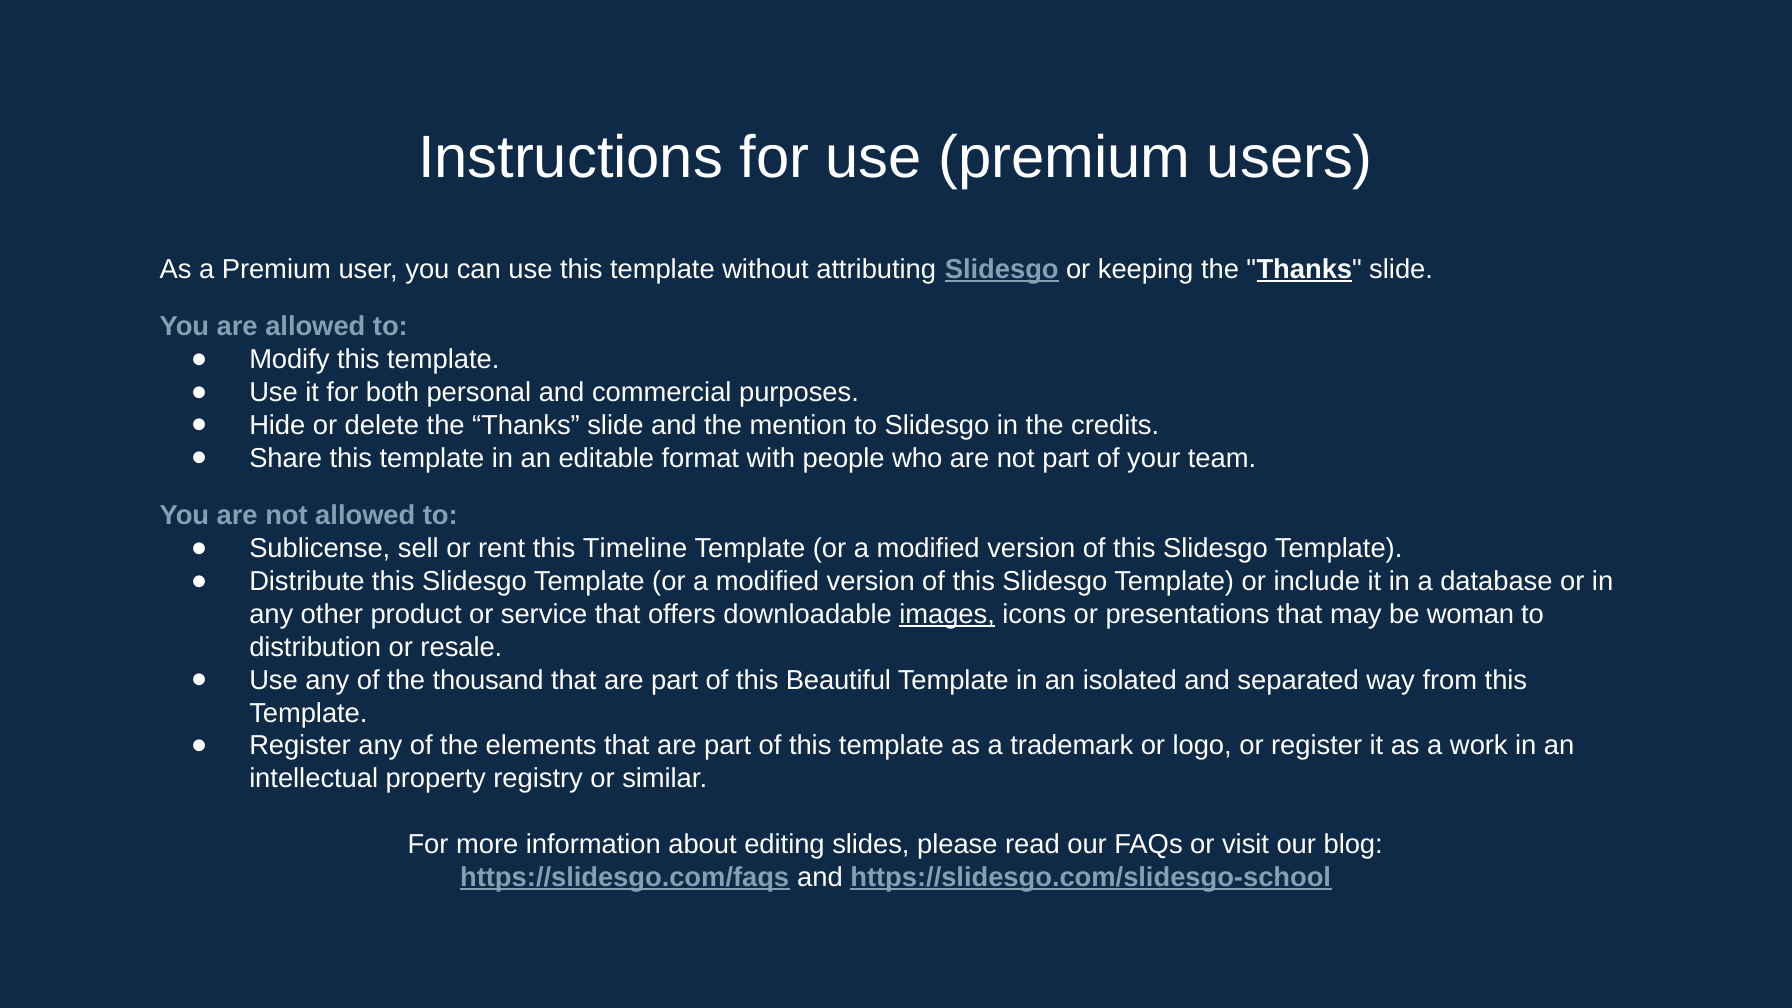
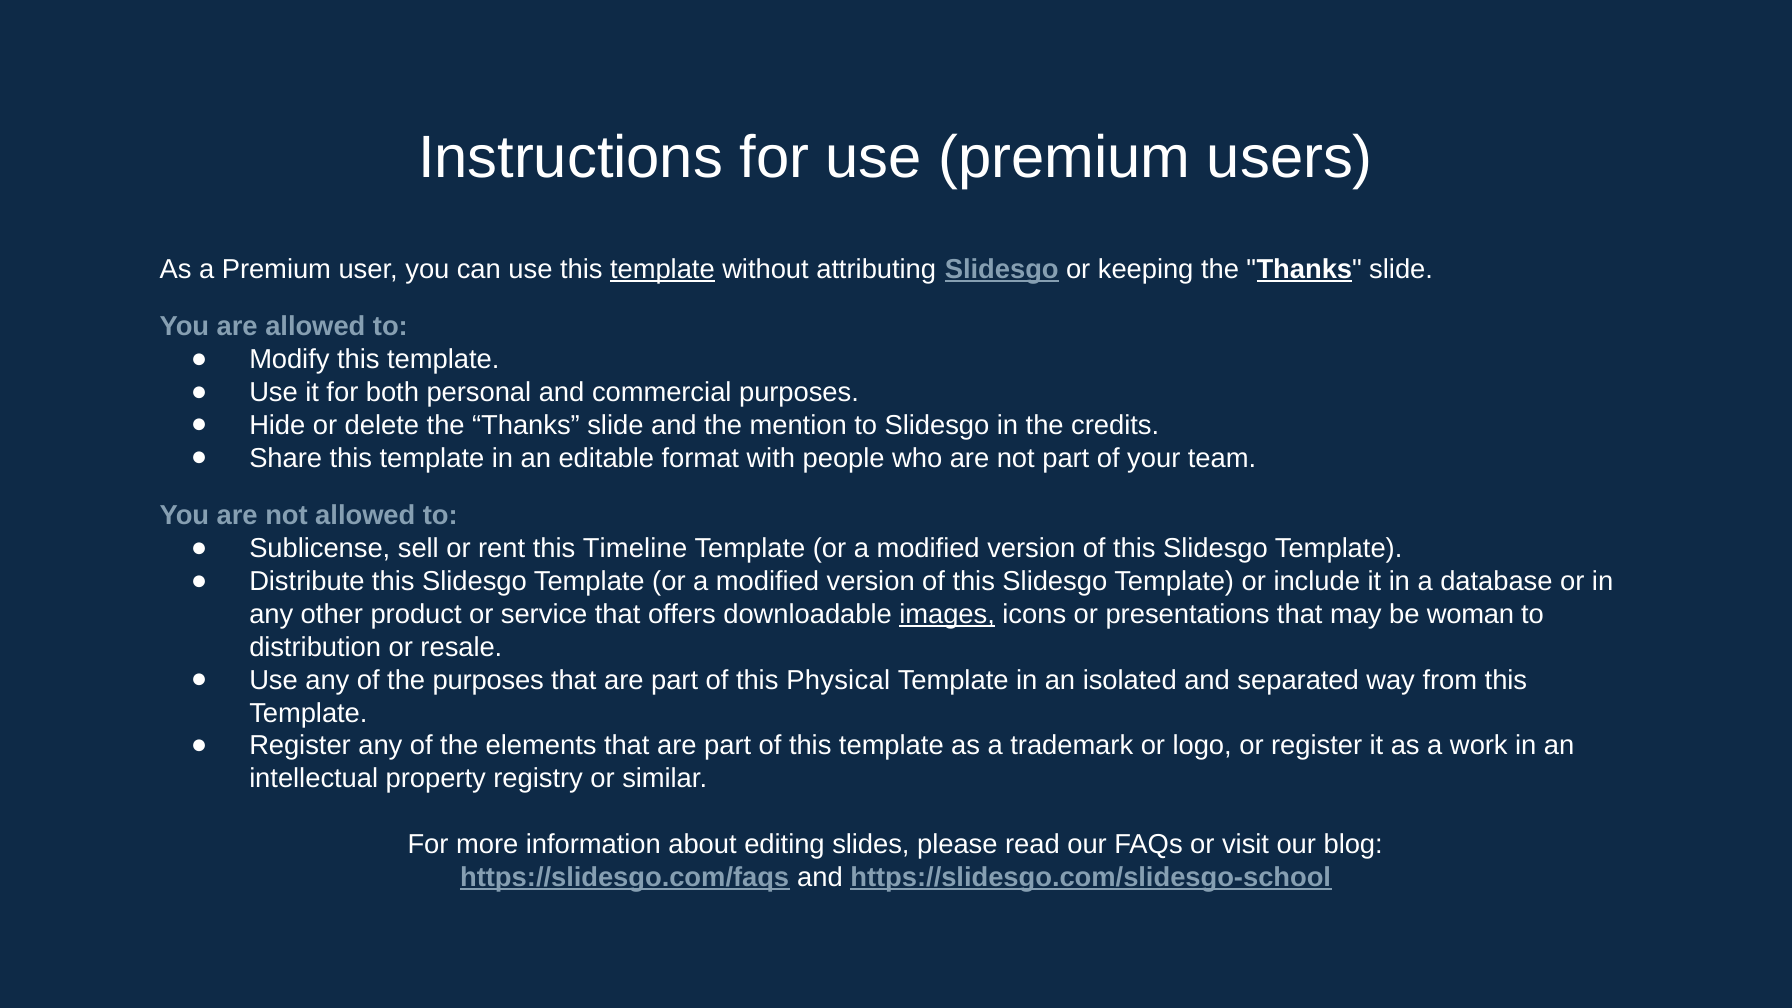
template at (662, 269) underline: none -> present
the thousand: thousand -> purposes
Beautiful: Beautiful -> Physical
